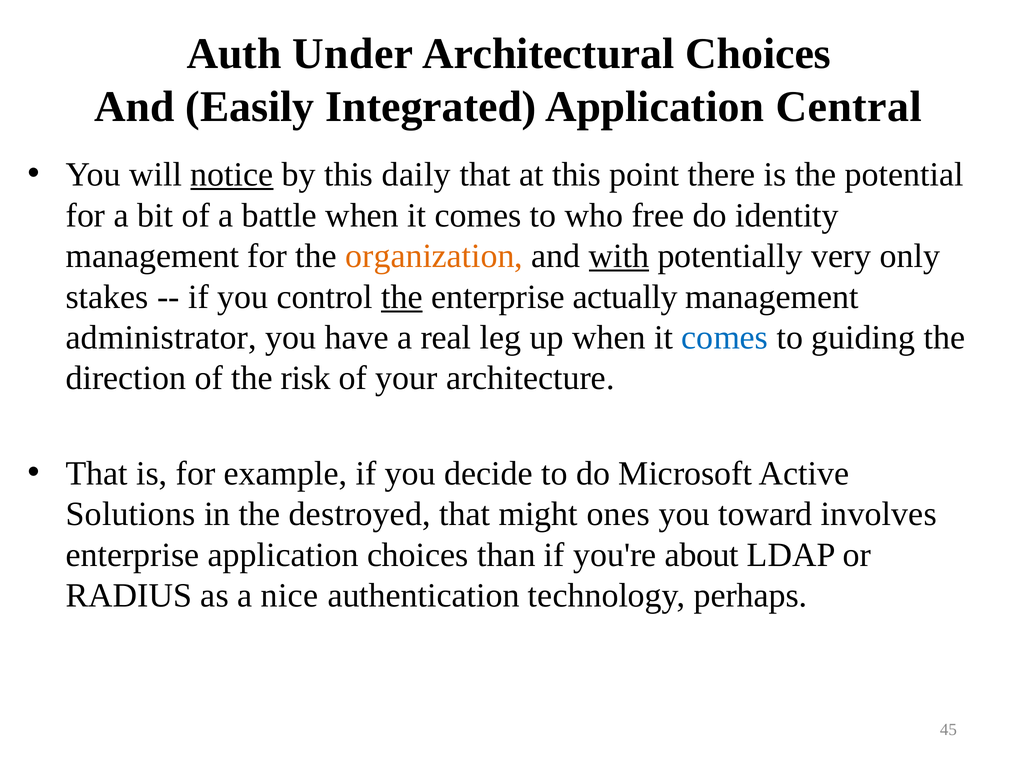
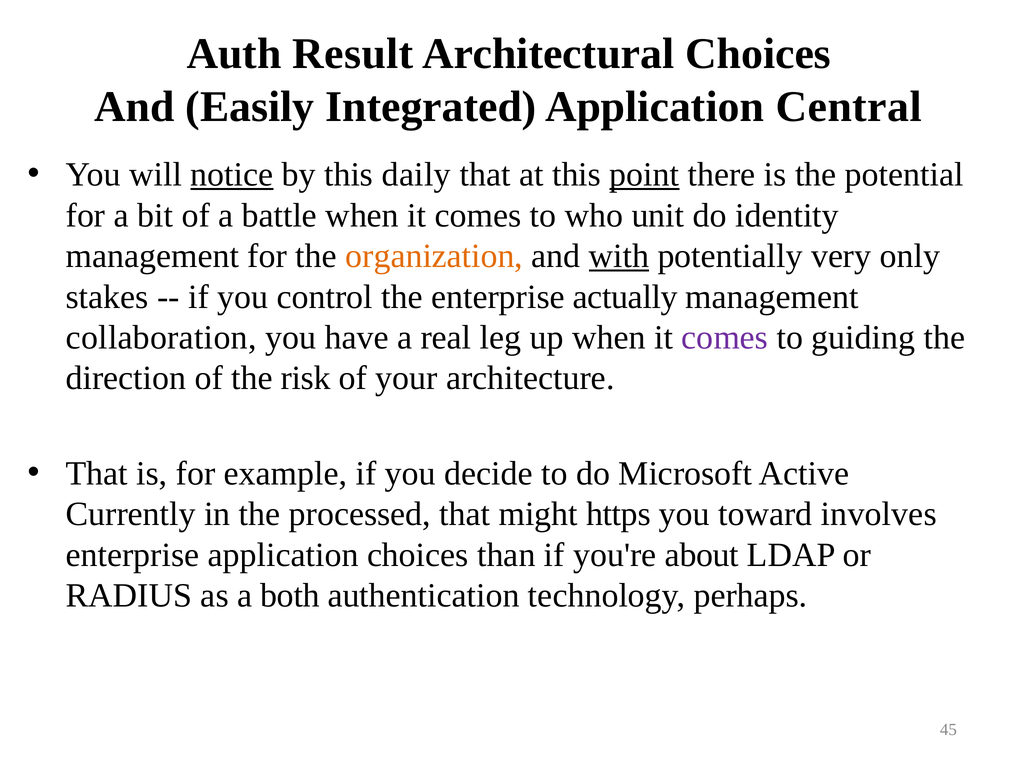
Under: Under -> Result
point underline: none -> present
free: free -> unit
the at (402, 297) underline: present -> none
administrator: administrator -> collaboration
comes at (725, 337) colour: blue -> purple
Solutions: Solutions -> Currently
destroyed: destroyed -> processed
ones: ones -> https
nice: nice -> both
